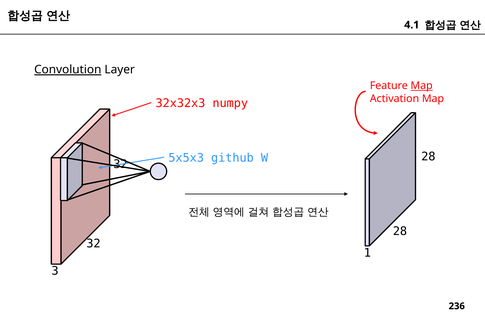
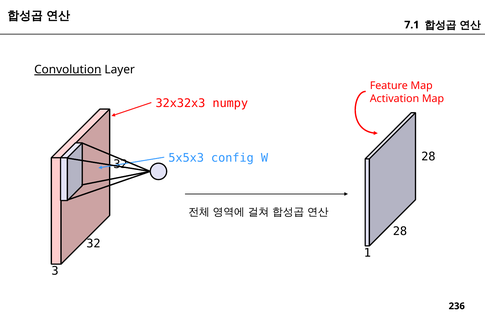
4.1: 4.1 -> 7.1
Map at (422, 86) underline: present -> none
github: github -> config
